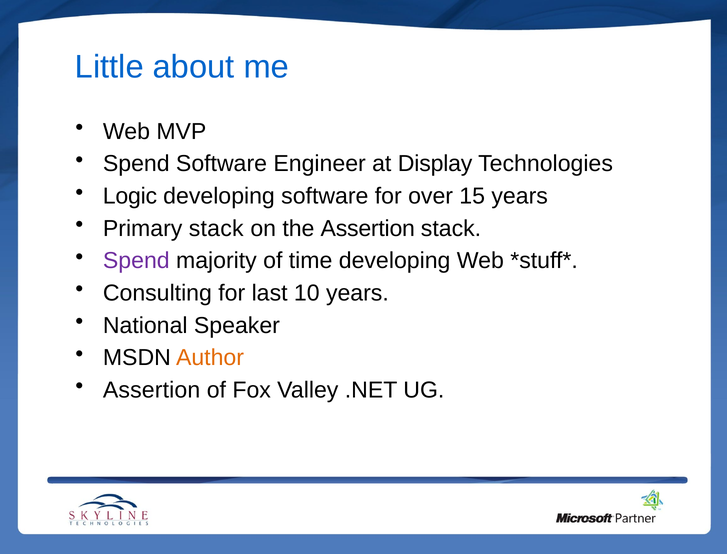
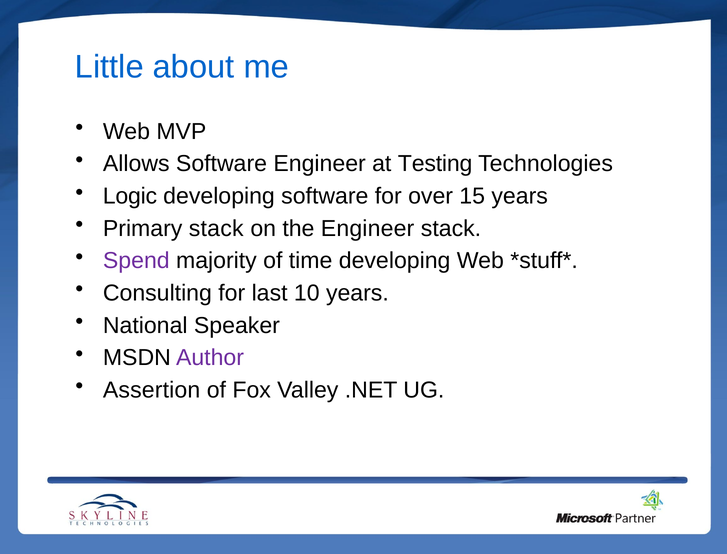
Spend at (136, 164): Spend -> Allows
Display: Display -> Testing
the Assertion: Assertion -> Engineer
Author colour: orange -> purple
